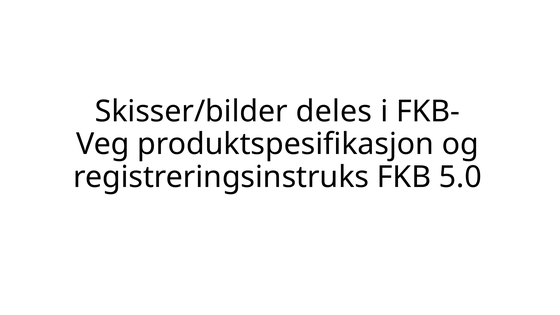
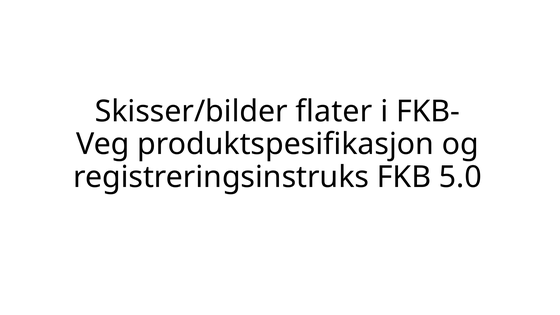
deles: deles -> flater
